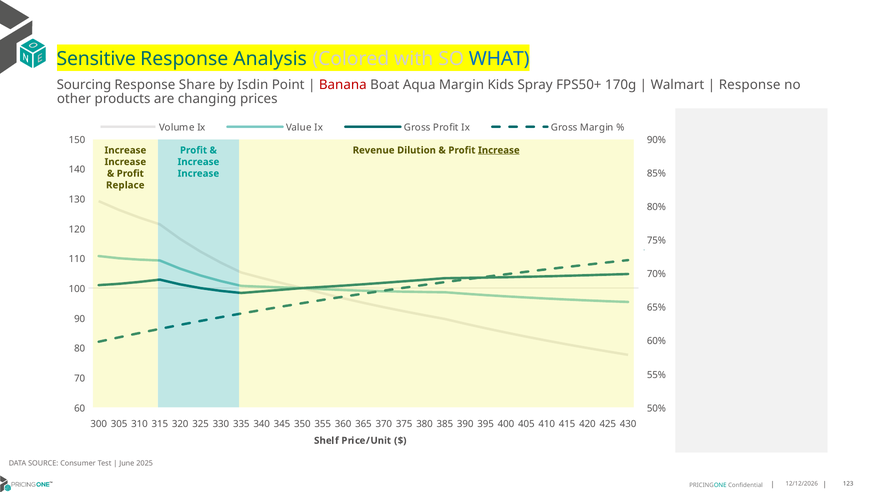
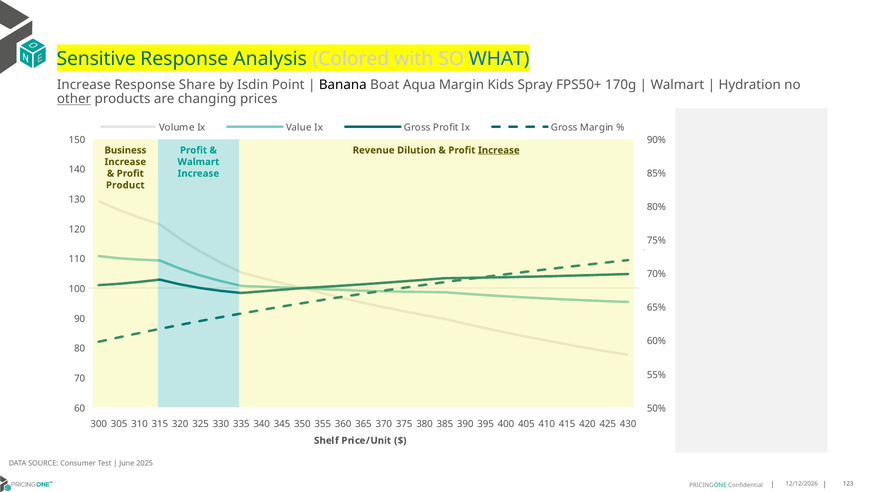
Sourcing at (84, 85): Sourcing -> Increase
Banana colour: red -> black
Response at (750, 85): Response -> Hydration
other underline: none -> present
Increase at (125, 150): Increase -> Business
Increase at (198, 162): Increase -> Walmart
Replace: Replace -> Product
